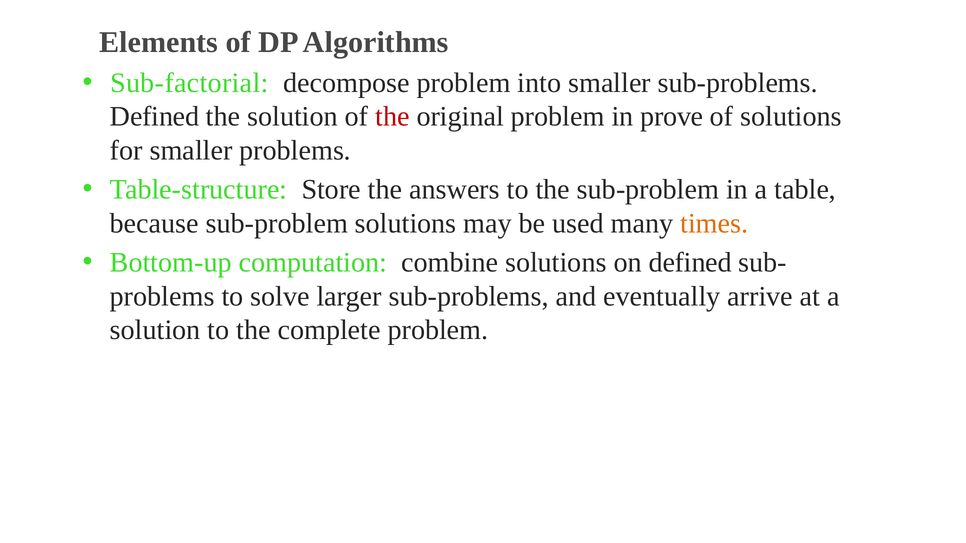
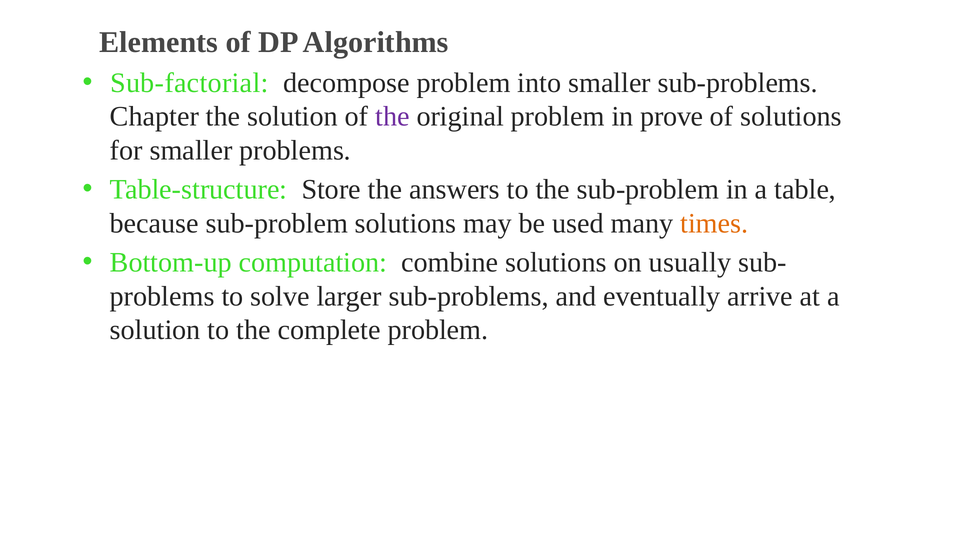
Defined at (155, 117): Defined -> Chapter
the at (392, 117) colour: red -> purple
on defined: defined -> usually
